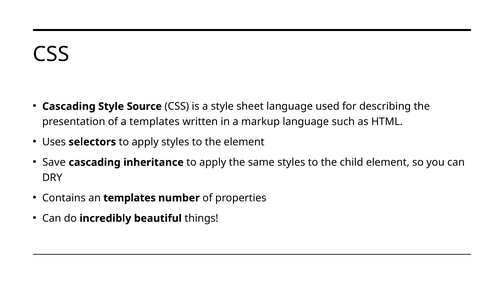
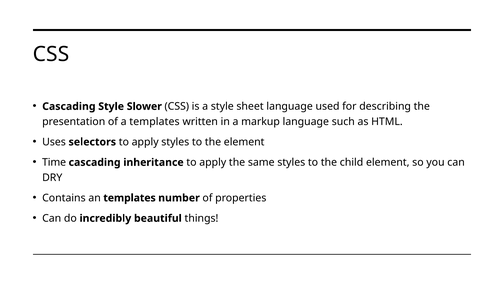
Source: Source -> Slower
Save: Save -> Time
